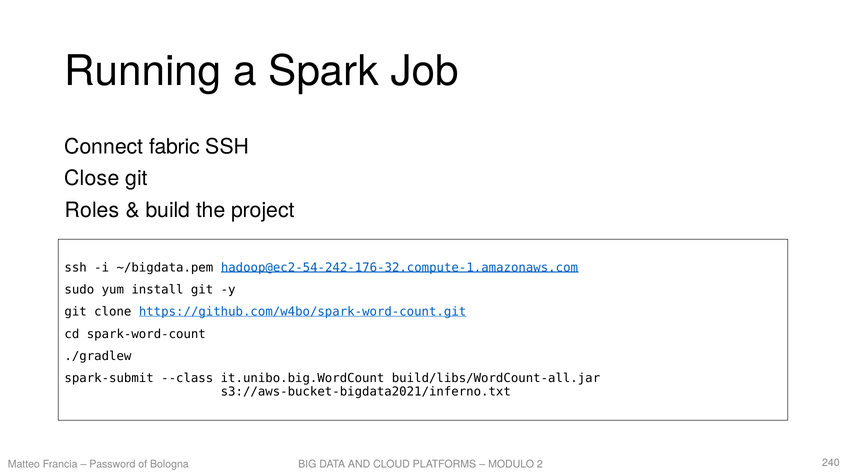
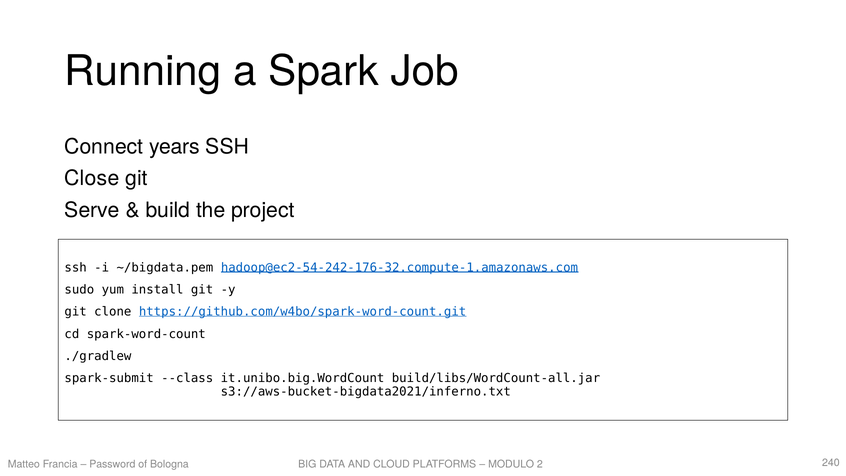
fabric: fabric -> years
Roles: Roles -> Serve
